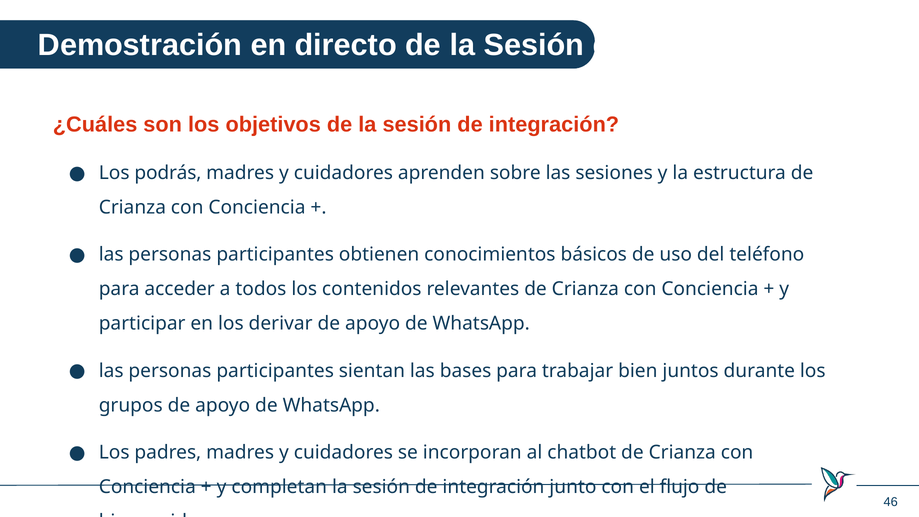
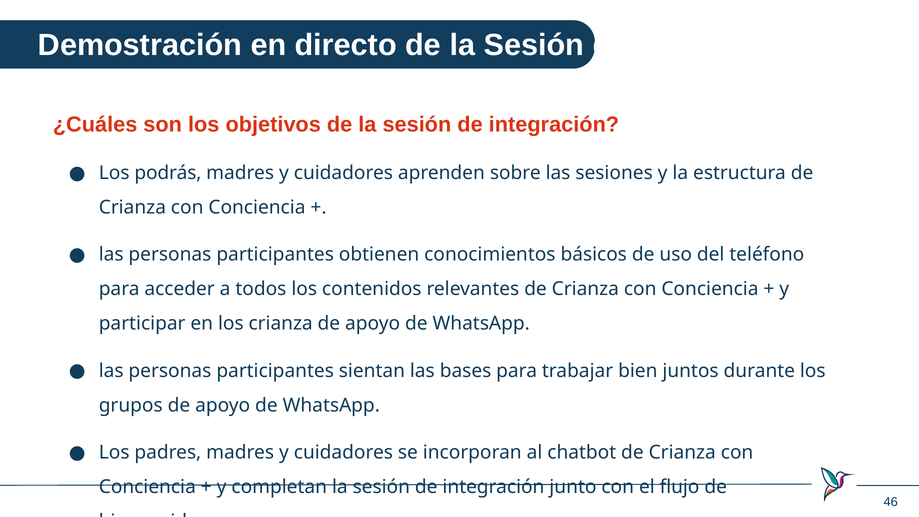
los derivar: derivar -> crianza
